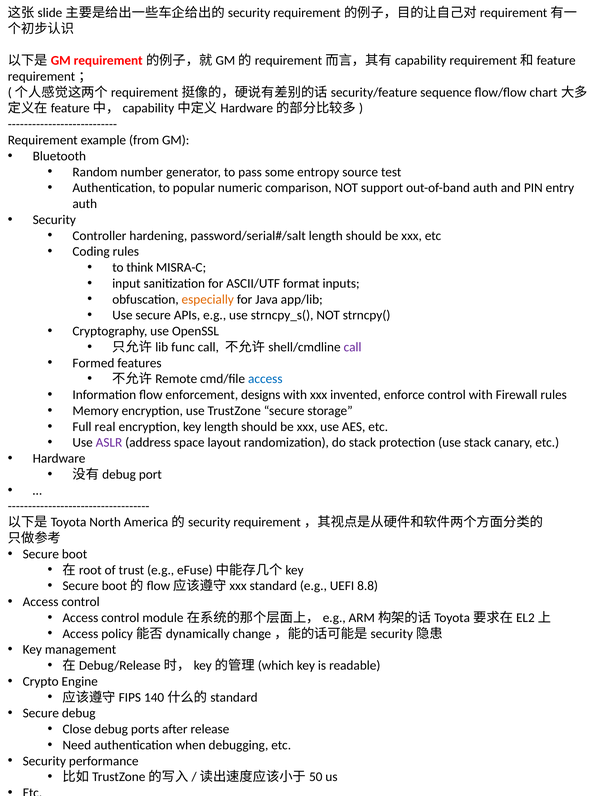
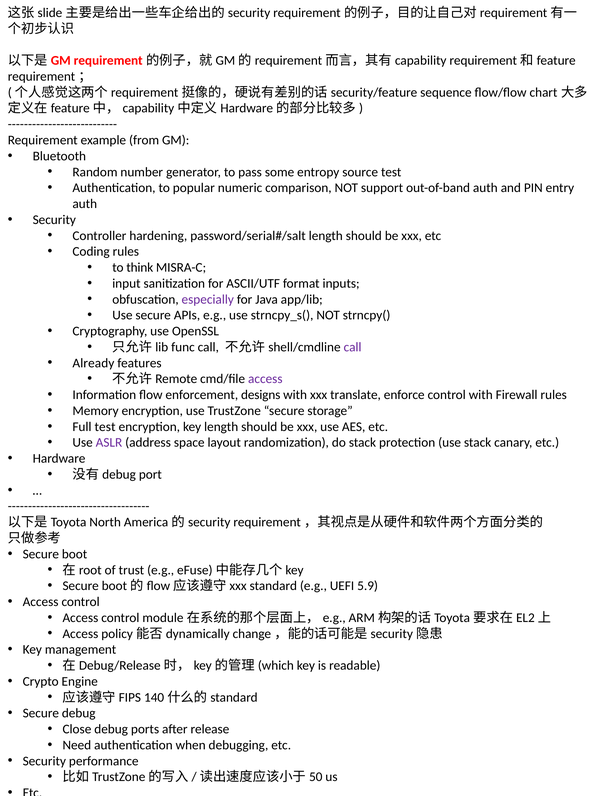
especially colour: orange -> purple
Formed: Formed -> Already
access at (265, 379) colour: blue -> purple
invented: invented -> translate
Full real: real -> test
8.8: 8.8 -> 5.9
